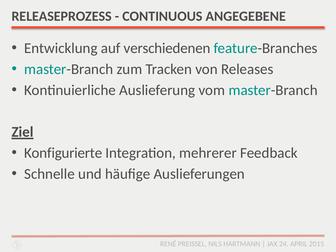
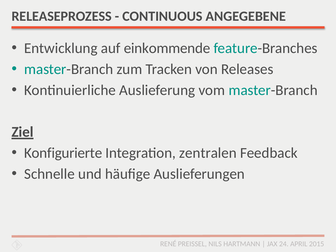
verschiedenen: verschiedenen -> einkommende
mehrerer: mehrerer -> zentralen
